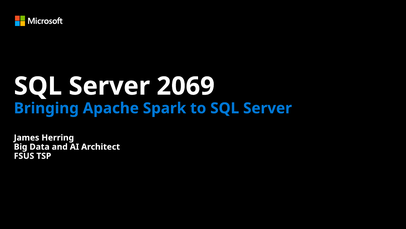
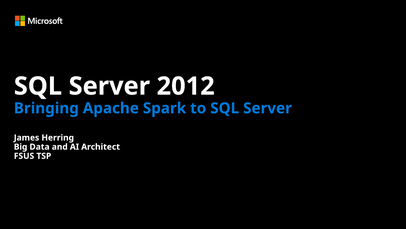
2069: 2069 -> 2012
